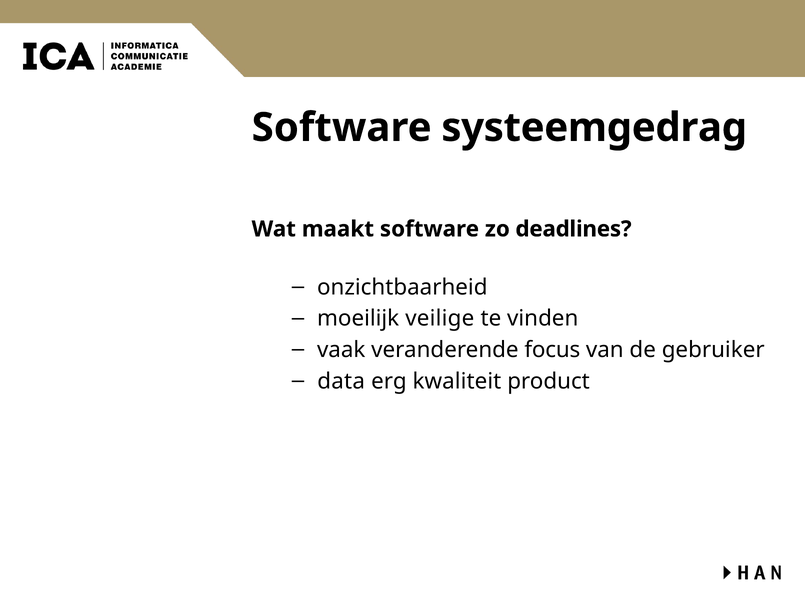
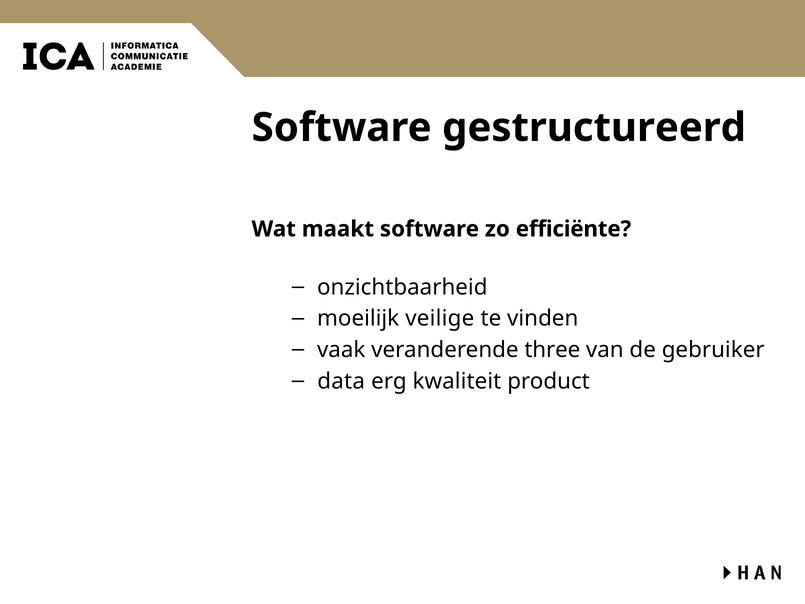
systeemgedrag: systeemgedrag -> gestructureerd
deadlines: deadlines -> efficiënte
focus: focus -> three
